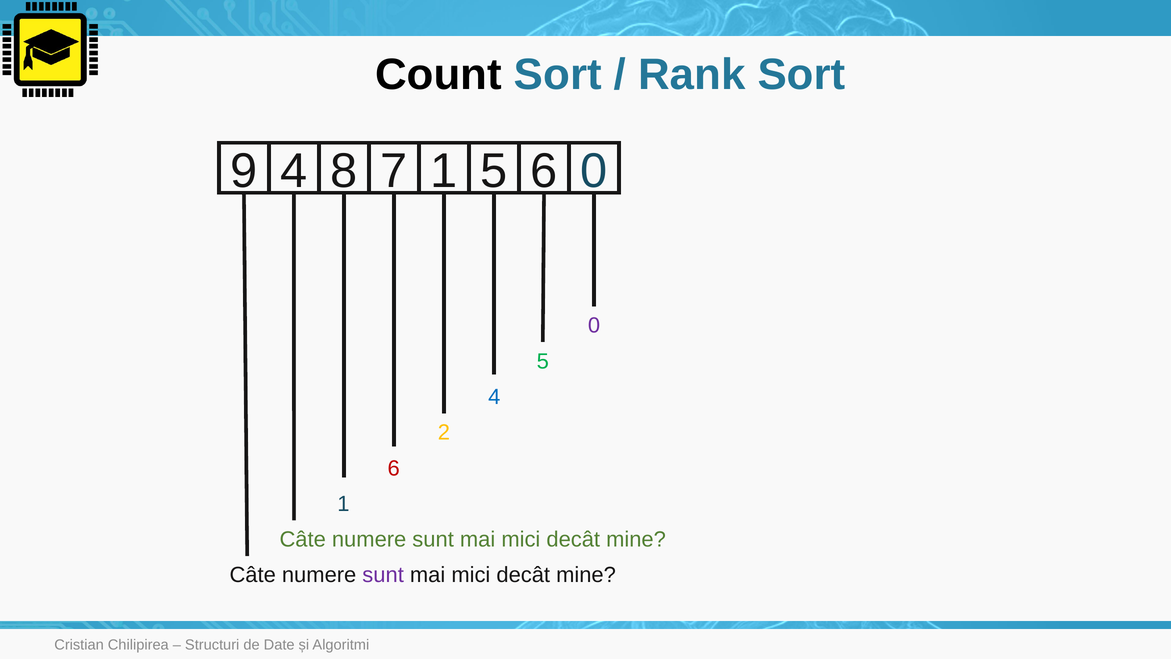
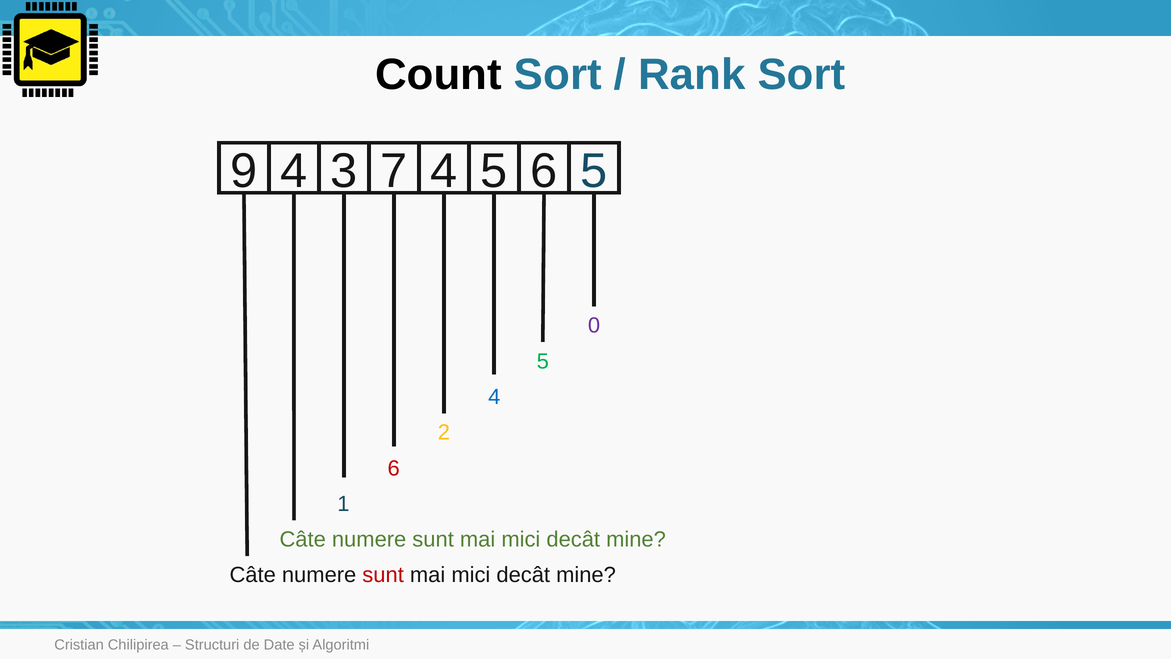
8: 8 -> 3
7 1: 1 -> 4
6 0: 0 -> 5
sunt at (383, 575) colour: purple -> red
